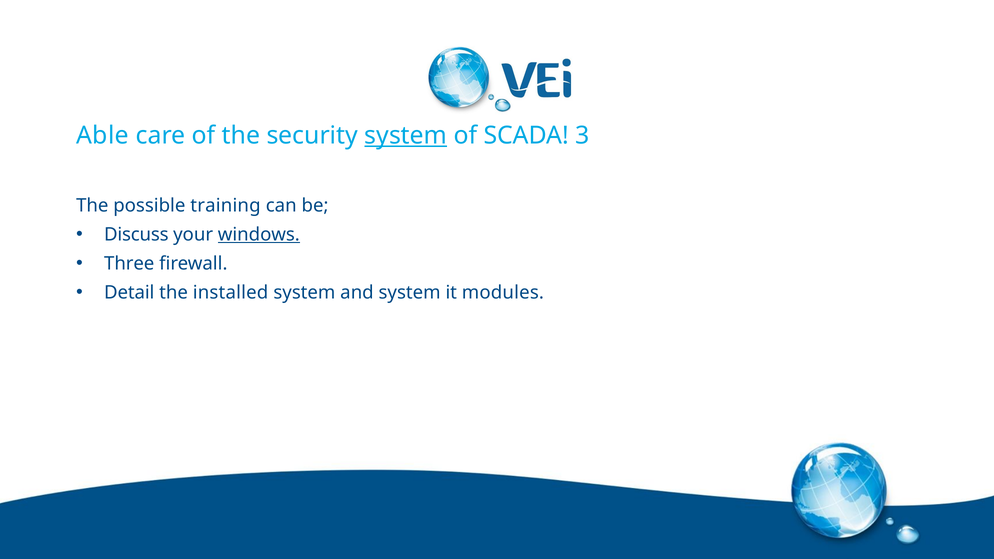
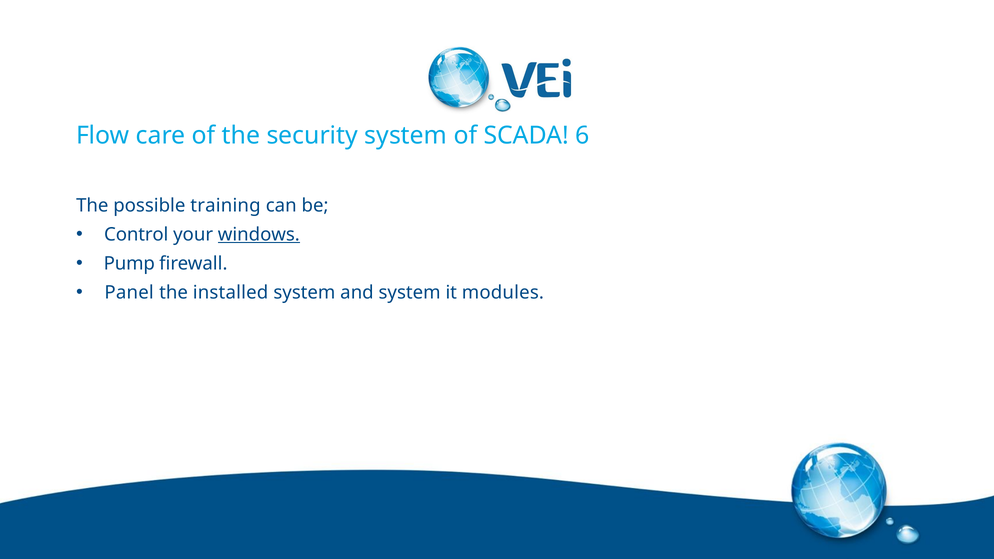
Able: Able -> Flow
system at (406, 135) underline: present -> none
3: 3 -> 6
Discuss: Discuss -> Control
Three: Three -> Pump
Detail: Detail -> Panel
